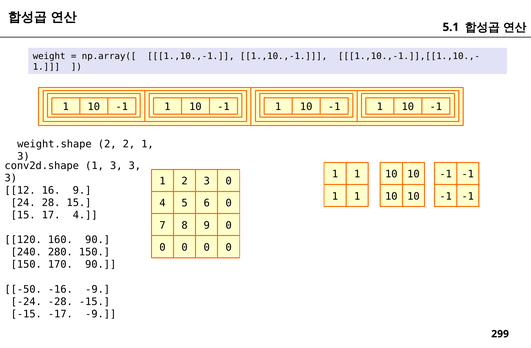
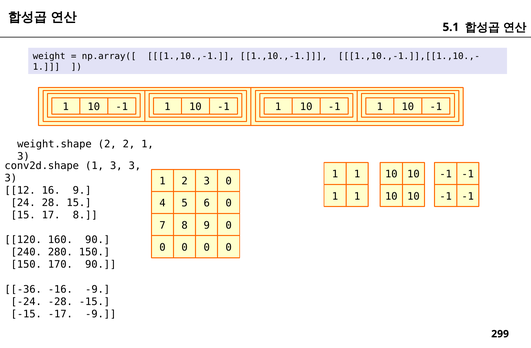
17 4: 4 -> 8
-50: -50 -> -36
